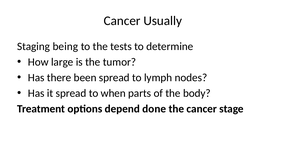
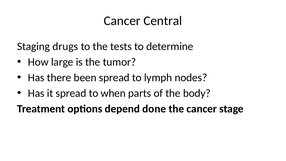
Usually: Usually -> Central
being: being -> drugs
